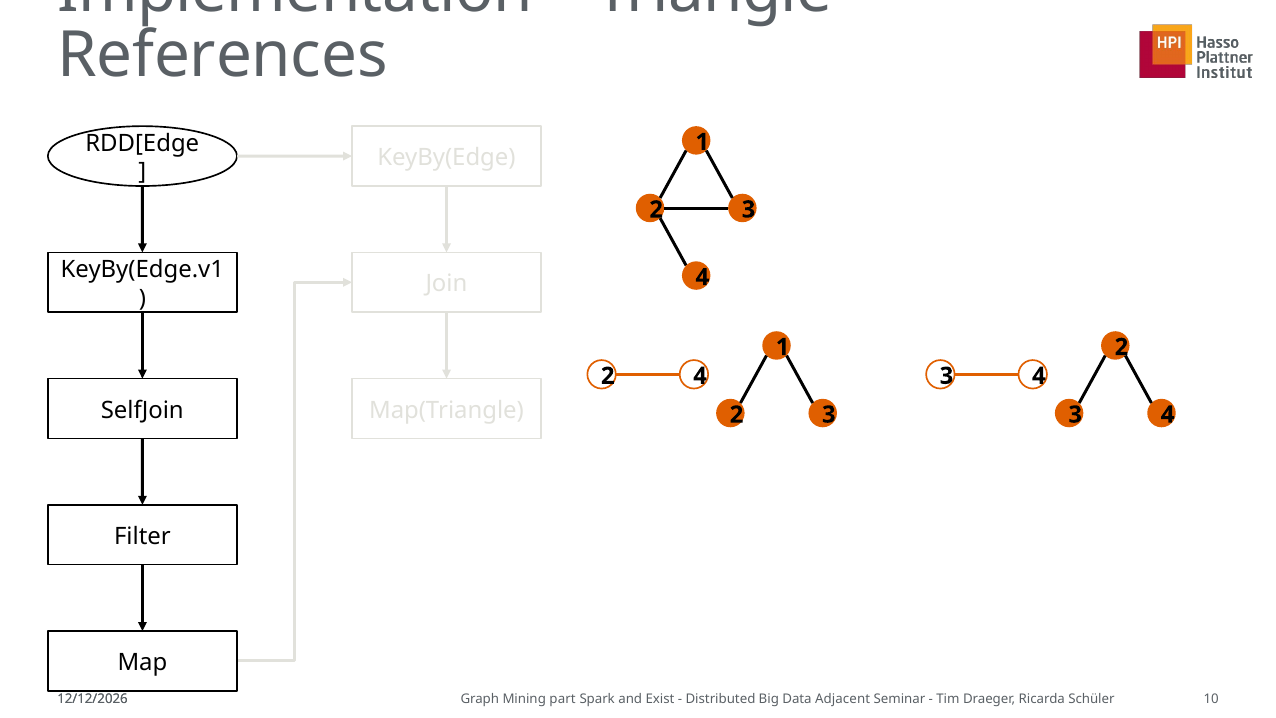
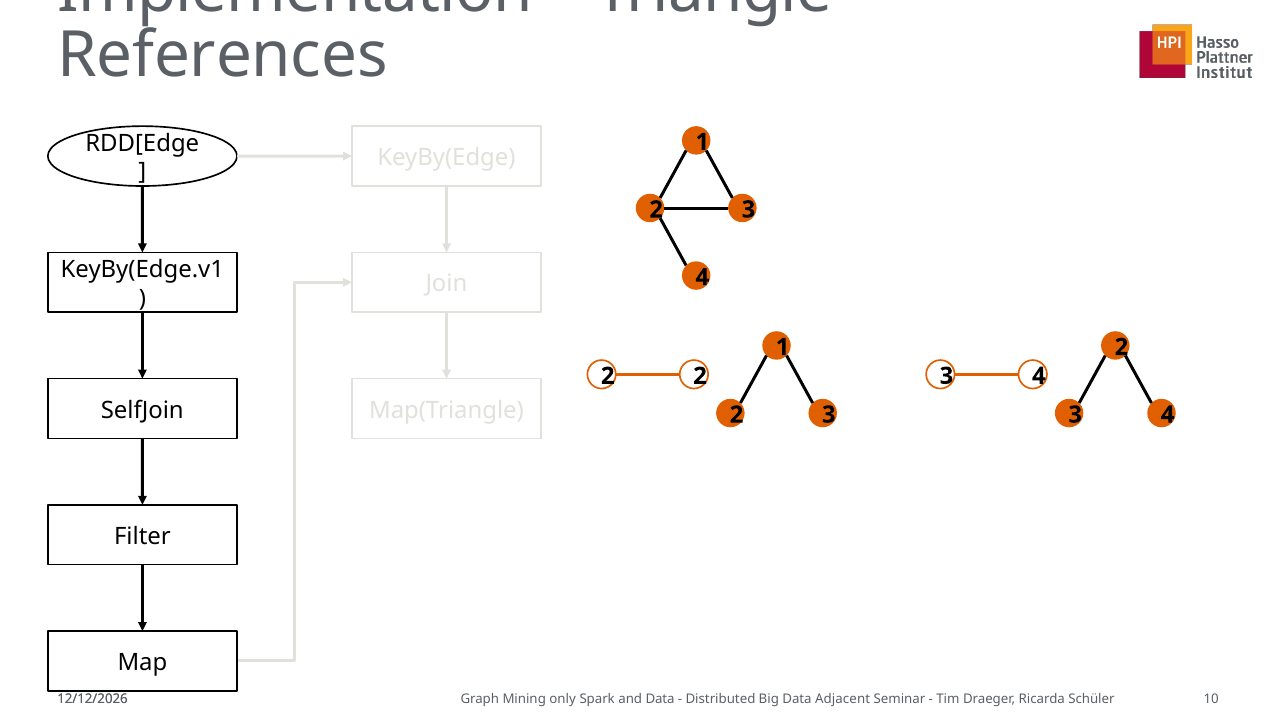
2 4: 4 -> 2
part: part -> only
and Exist: Exist -> Data
